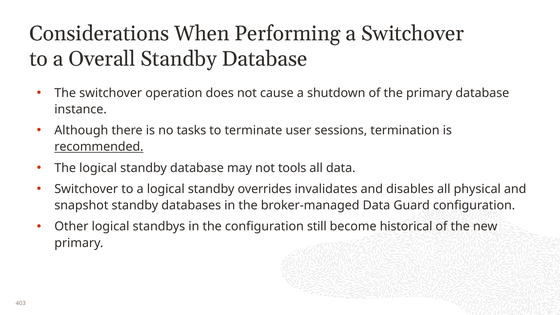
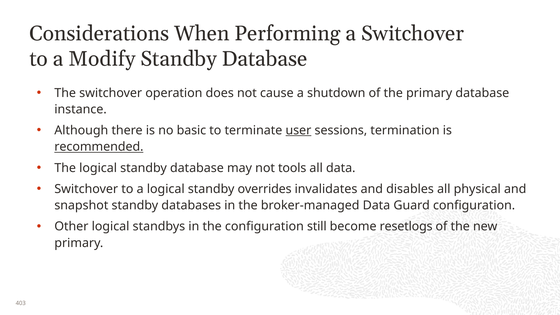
Overall: Overall -> Modify
tasks: tasks -> basic
user underline: none -> present
historical: historical -> resetlogs
